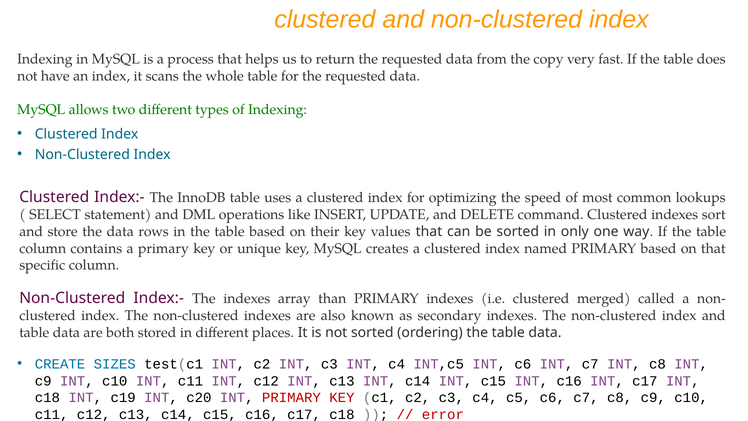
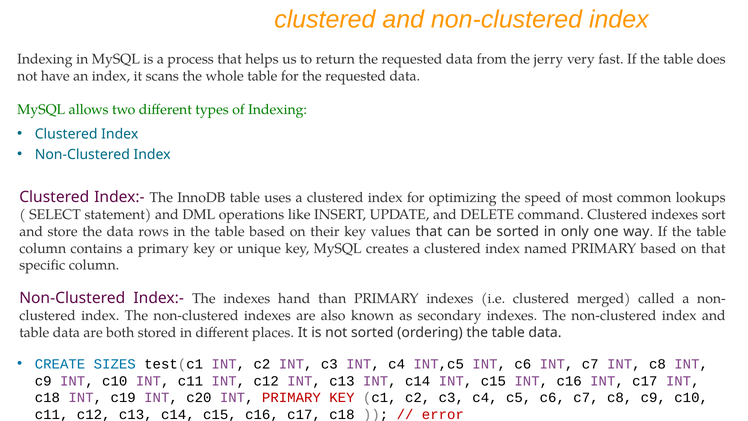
copy: copy -> jerry
array: array -> hand
